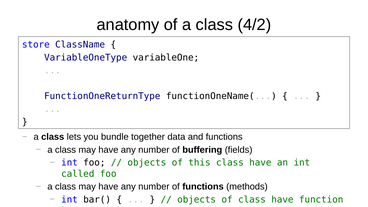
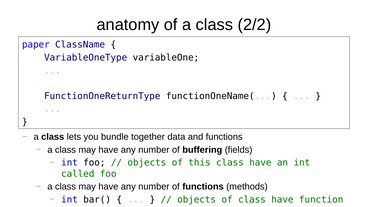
4/2: 4/2 -> 2/2
store: store -> paper
